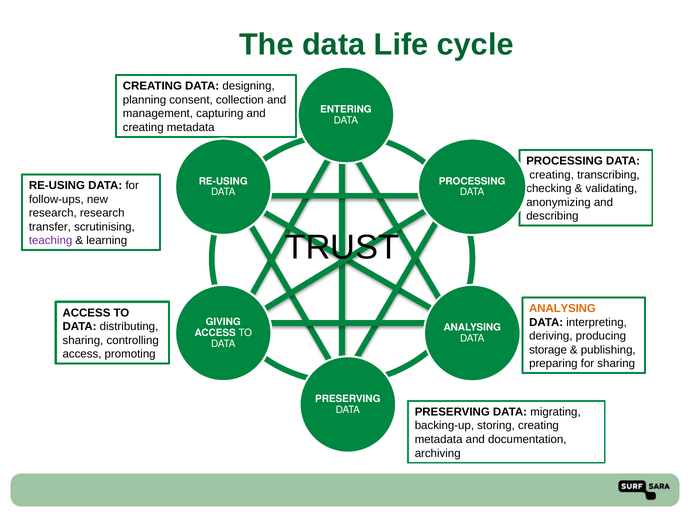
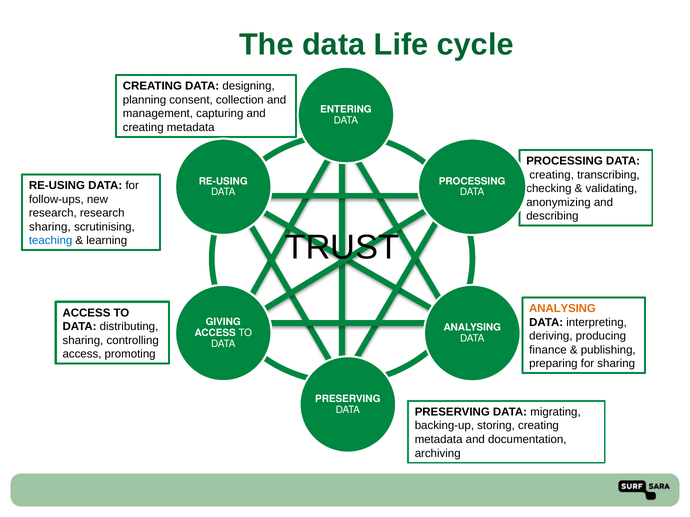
transfer at (50, 227): transfer -> sharing
teaching colour: purple -> blue
storage: storage -> finance
